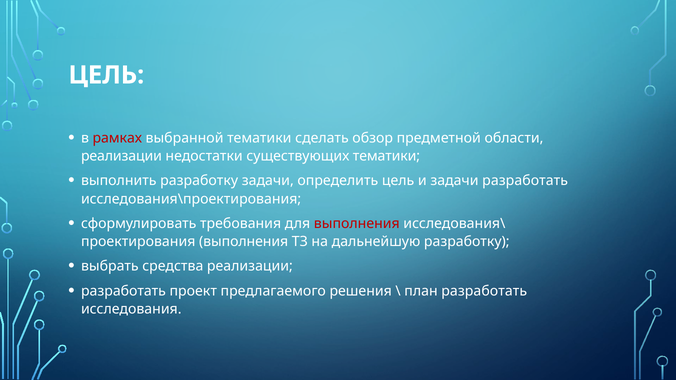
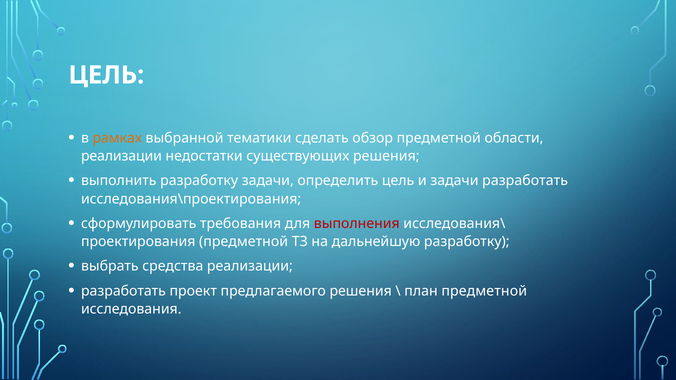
рамках colour: red -> orange
существующих тематики: тематики -> решения
выполнения at (244, 242): выполнения -> предметной
план разработать: разработать -> предметной
